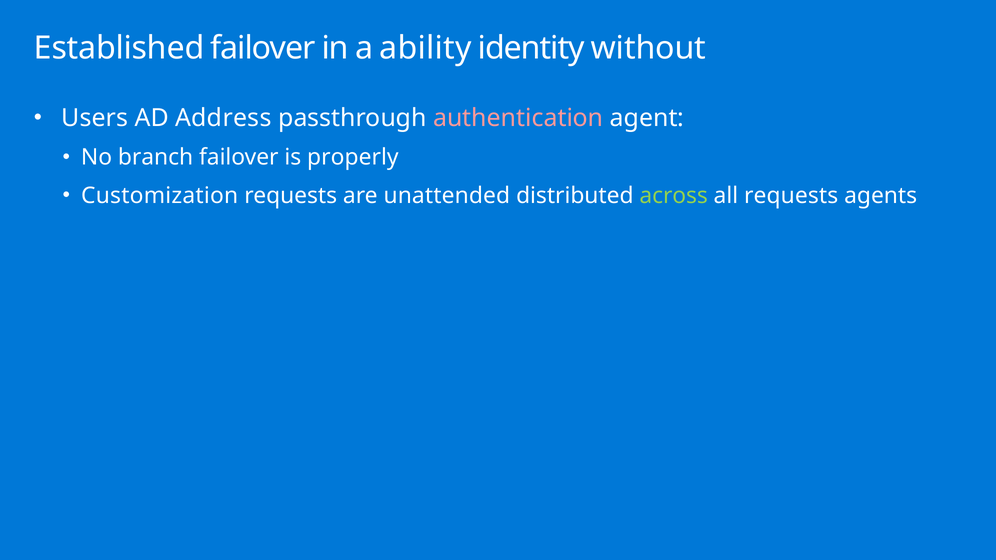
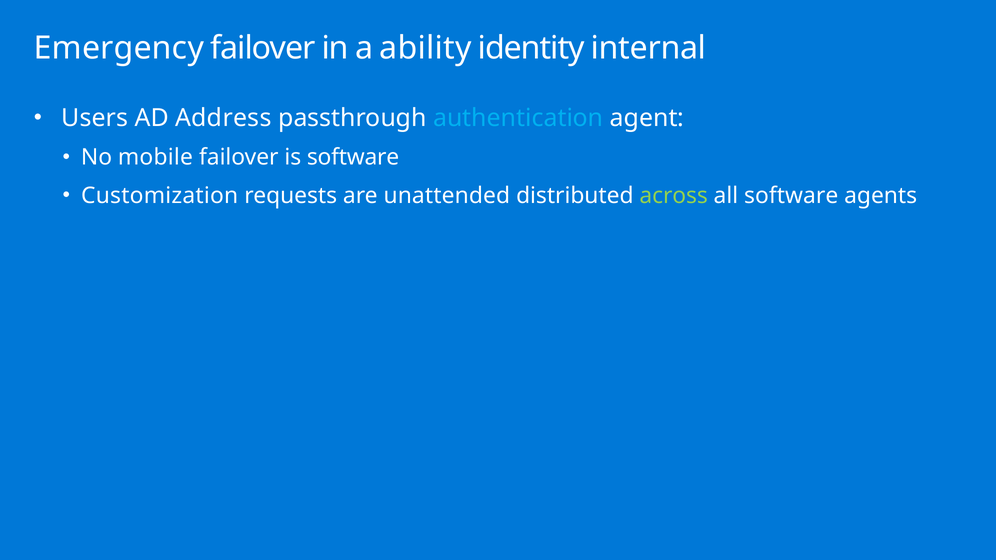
Established: Established -> Emergency
without: without -> internal
authentication colour: pink -> light blue
branch: branch -> mobile
is properly: properly -> software
all requests: requests -> software
